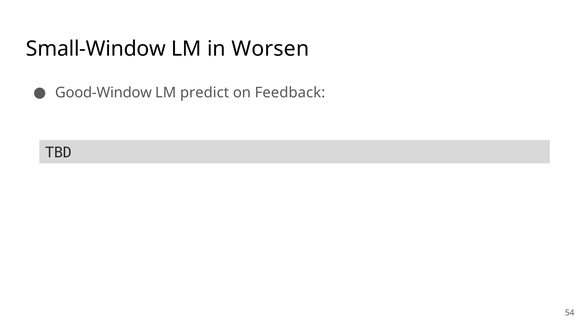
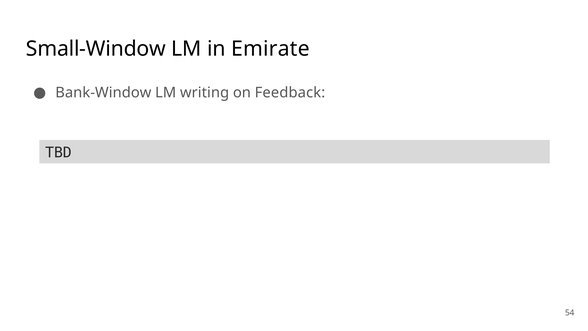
Worsen: Worsen -> Emirate
Good-Window: Good-Window -> Bank-Window
predict: predict -> writing
